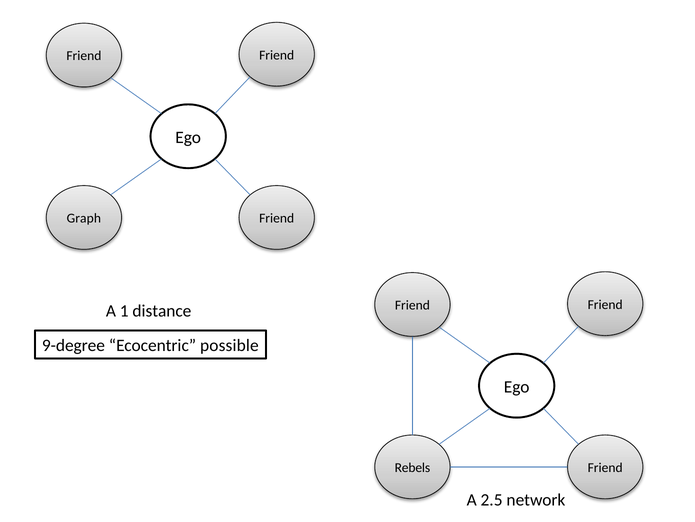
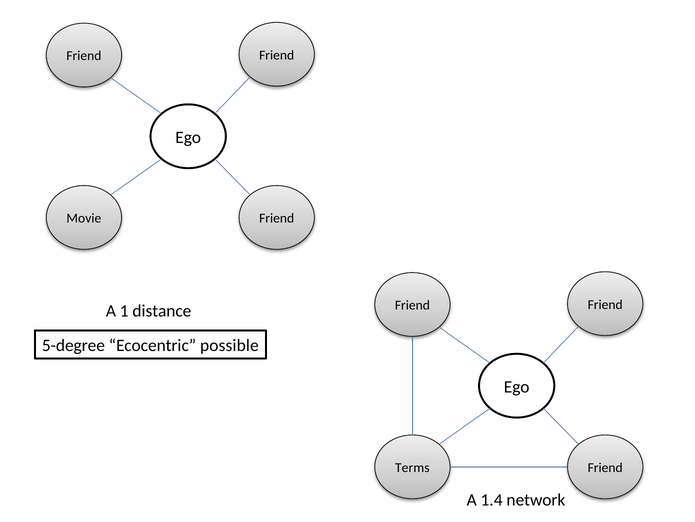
Graph: Graph -> Movie
9-degree: 9-degree -> 5-degree
Rebels: Rebels -> Terms
2.5: 2.5 -> 1.4
